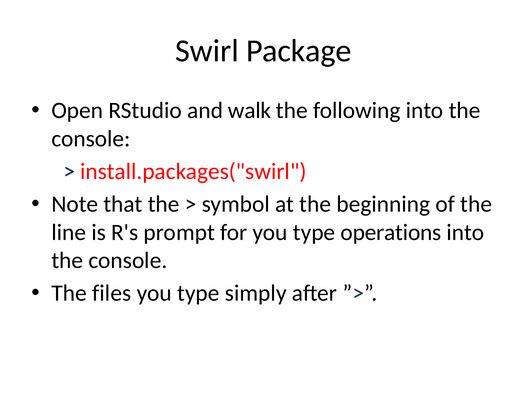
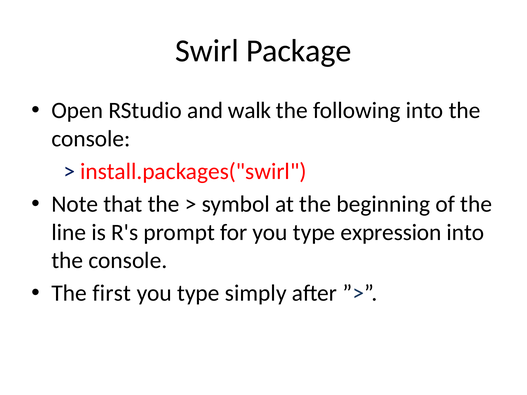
operations: operations -> expression
files: files -> first
